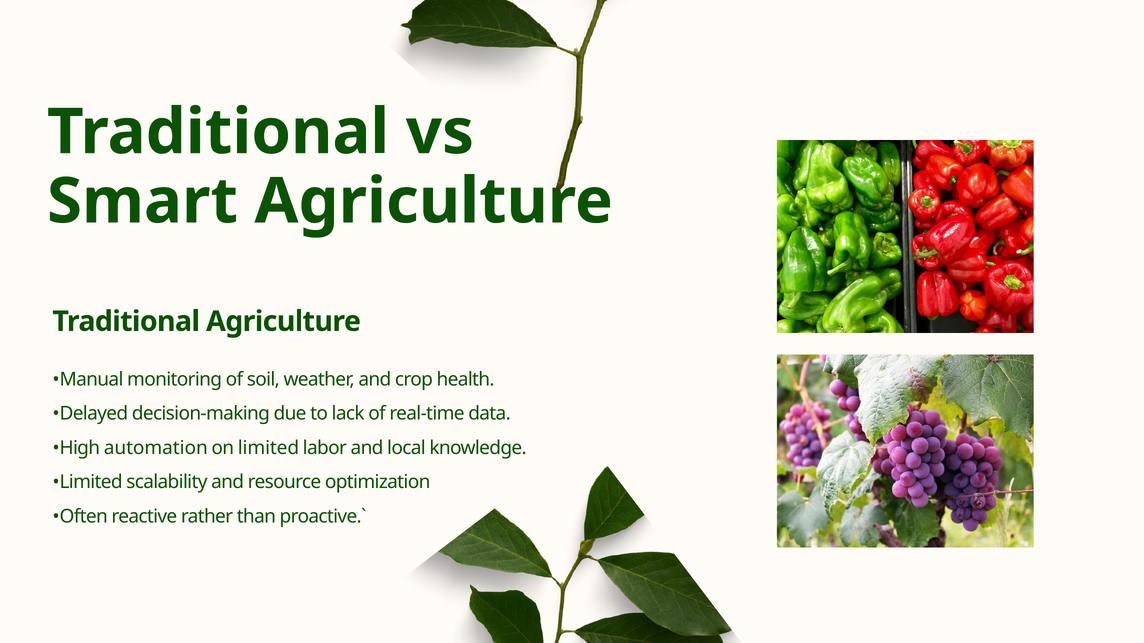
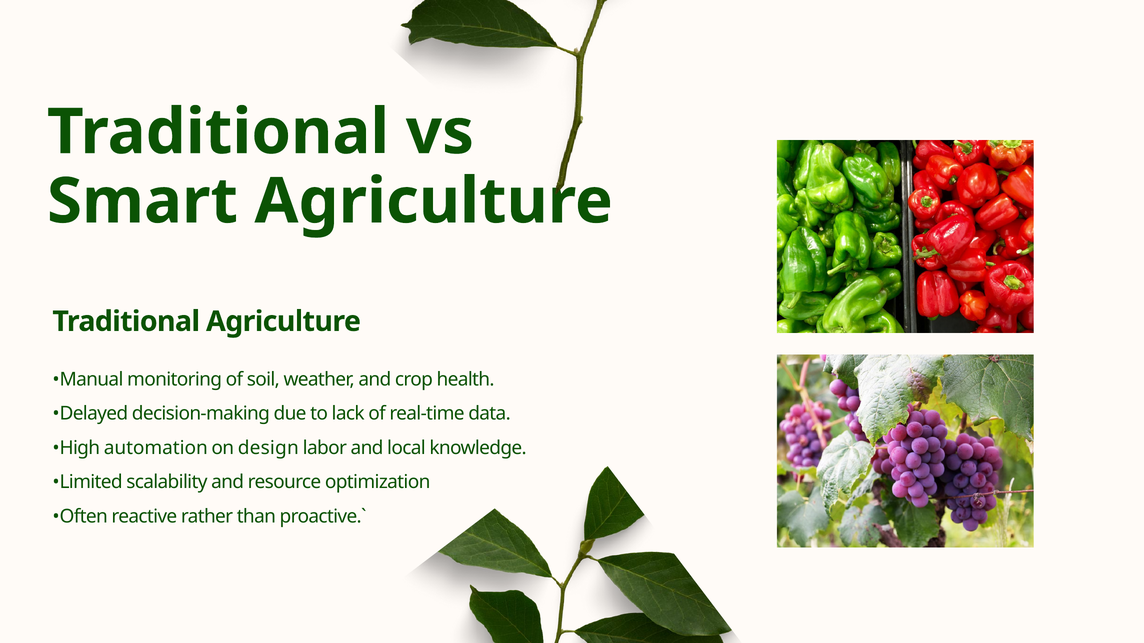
on limited: limited -> design
